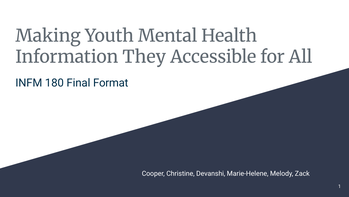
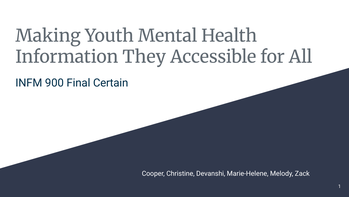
180: 180 -> 900
Format: Format -> Certain
